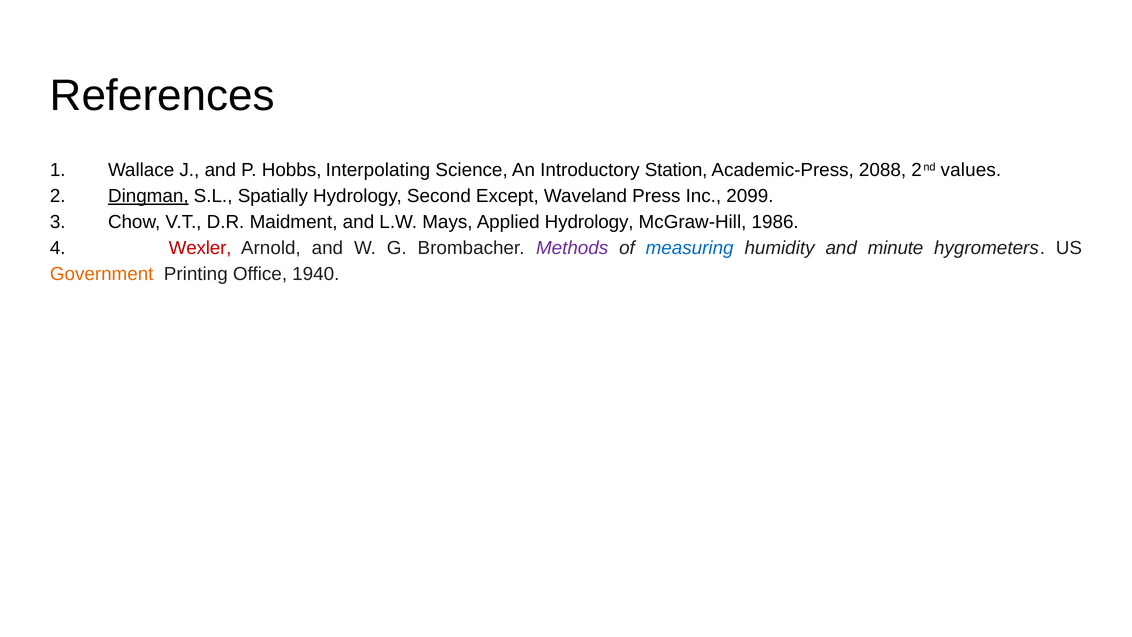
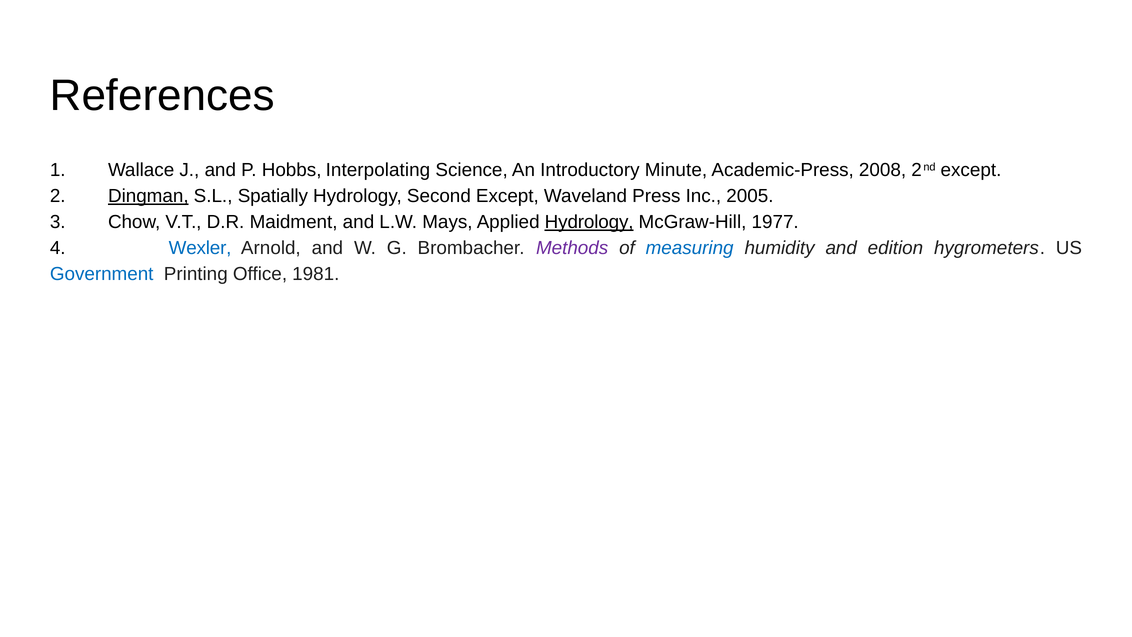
Station: Station -> Minute
2088: 2088 -> 2008
2nd values: values -> except
2099: 2099 -> 2005
Hydrology at (589, 222) underline: none -> present
1986: 1986 -> 1977
Wexler colour: red -> blue
minute: minute -> edition
Government colour: orange -> blue
1940: 1940 -> 1981
